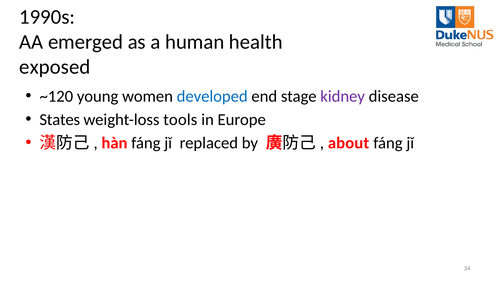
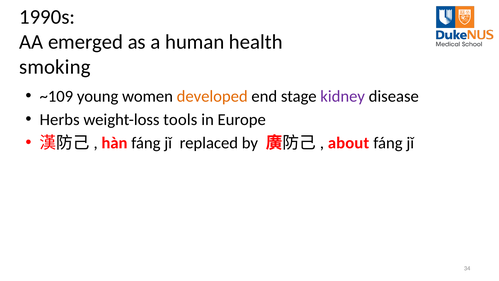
exposed: exposed -> smoking
~120: ~120 -> ~109
developed colour: blue -> orange
States: States -> Herbs
